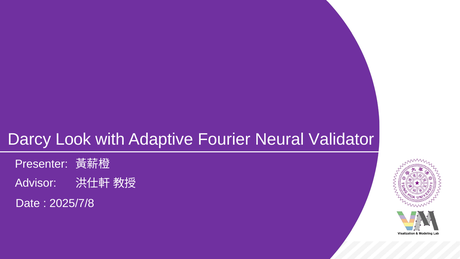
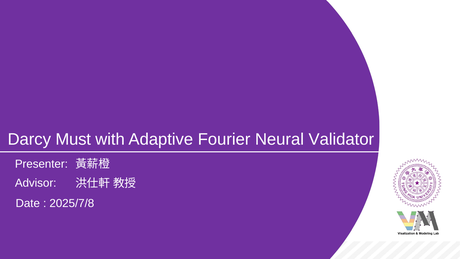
Look: Look -> Must
